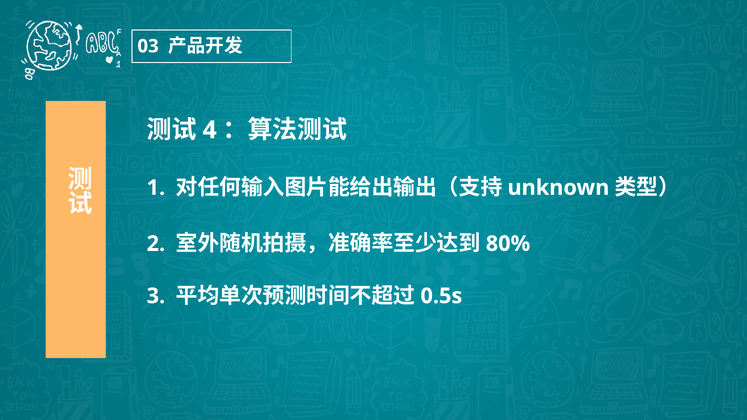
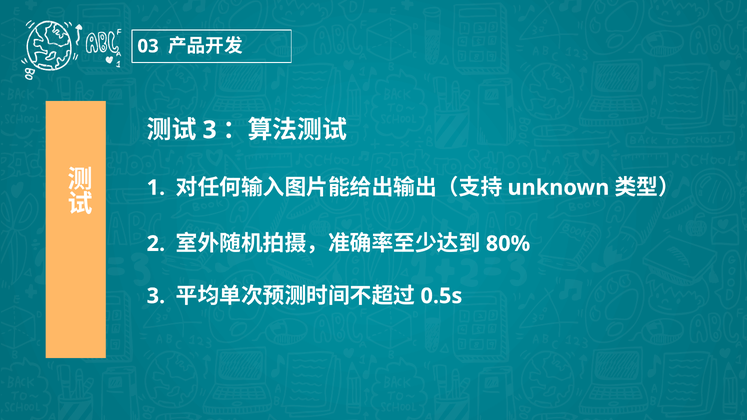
4 at (210, 130): 4 -> 3
